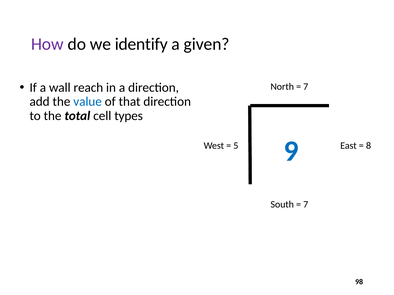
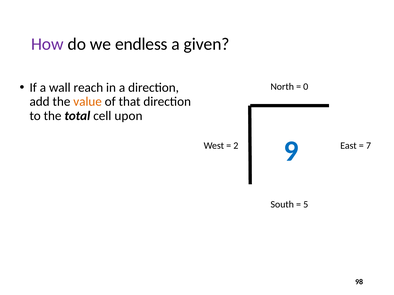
identify: identify -> endless
7 at (306, 87): 7 -> 0
value colour: blue -> orange
types: types -> upon
5: 5 -> 2
8: 8 -> 7
7 at (306, 205): 7 -> 5
